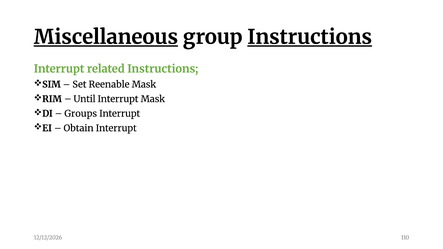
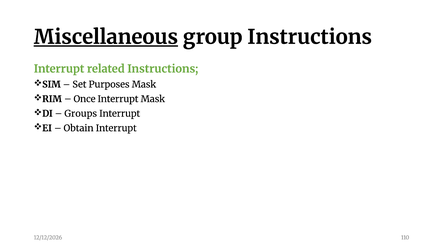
Instructions at (310, 37) underline: present -> none
Reenable: Reenable -> Purposes
Until: Until -> Once
